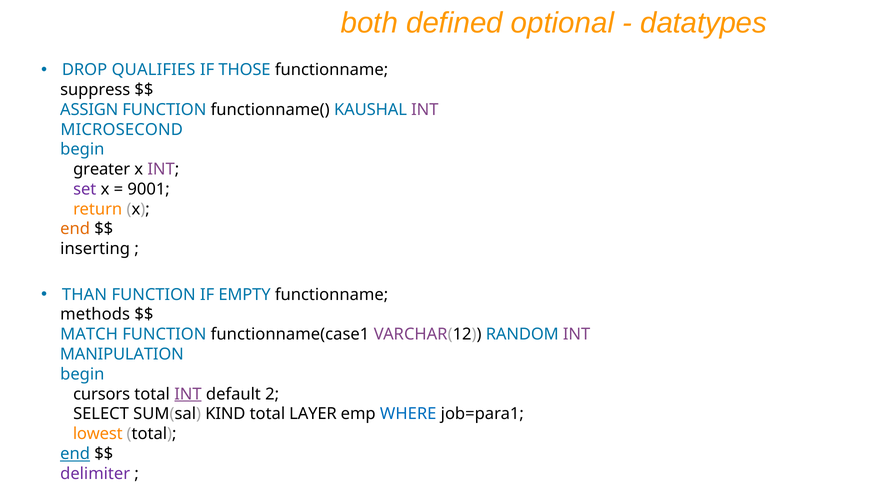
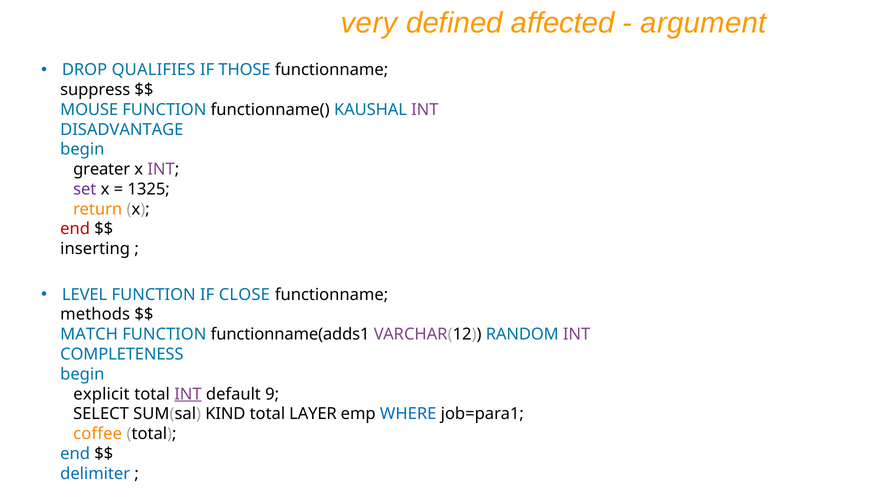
both: both -> very
optional: optional -> affected
datatypes: datatypes -> argument
ASSIGN: ASSIGN -> MOUSE
MICROSECOND: MICROSECOND -> DISADVANTAGE
9001: 9001 -> 1325
end at (75, 229) colour: orange -> red
THAN: THAN -> LEVEL
EMPTY: EMPTY -> CLOSE
functionname(case1: functionname(case1 -> functionname(adds1
MANIPULATION: MANIPULATION -> COMPLETENESS
cursors: cursors -> explicit
2: 2 -> 9
lowest: lowest -> coffee
end at (75, 454) underline: present -> none
delimiter colour: purple -> blue
